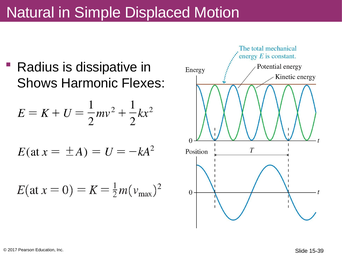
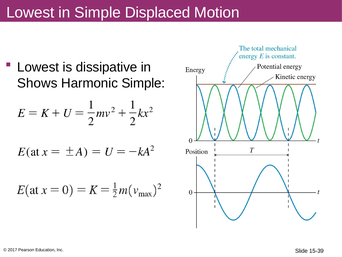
Natural at (30, 13): Natural -> Lowest
Radius at (38, 67): Radius -> Lowest
Harmonic Flexes: Flexes -> Simple
